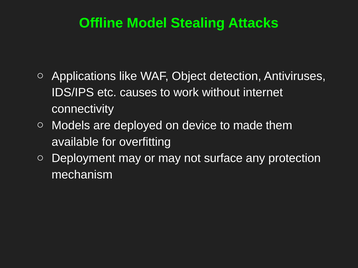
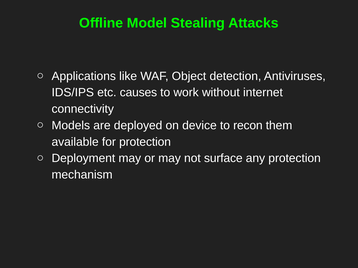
made: made -> recon
for overfitting: overfitting -> protection
